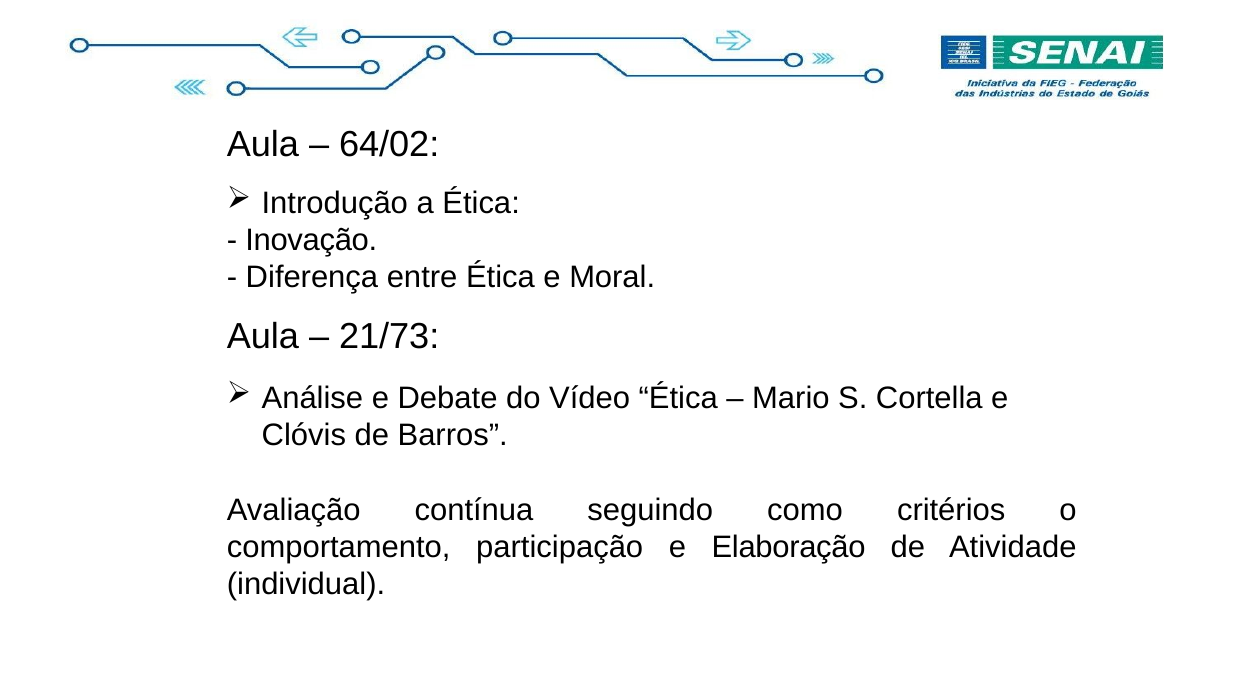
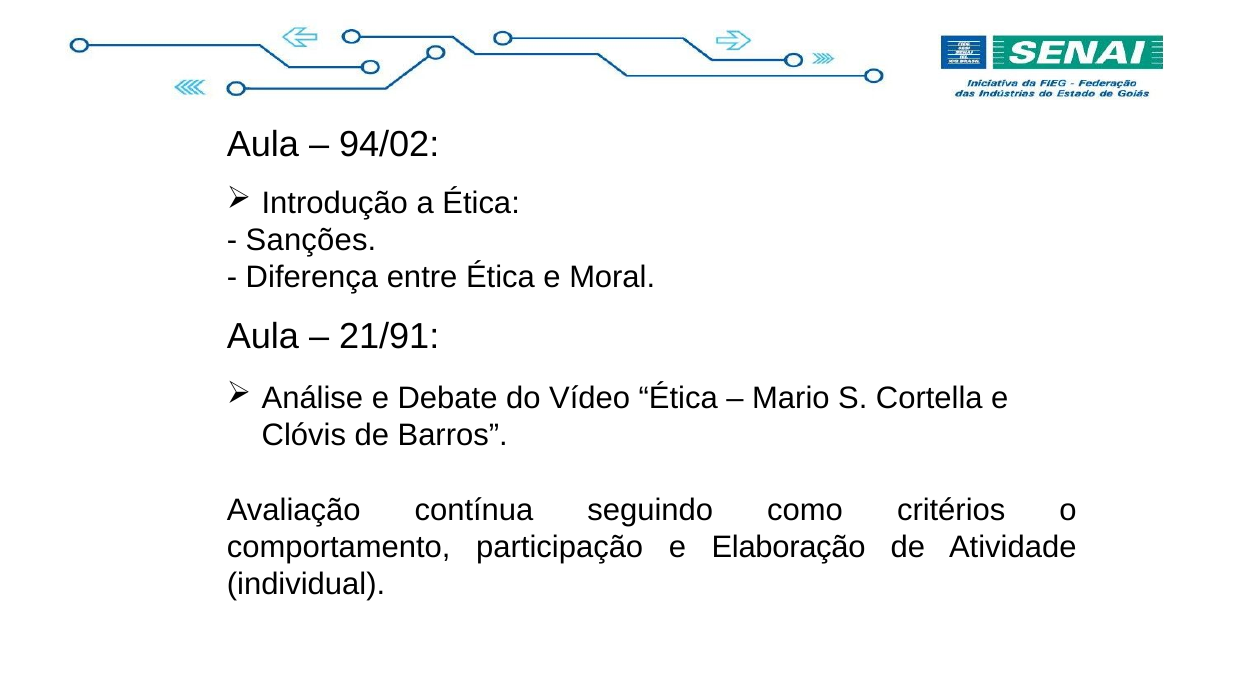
64/02: 64/02 -> 94/02
Inovação: Inovação -> Sanções
21/73: 21/73 -> 21/91
